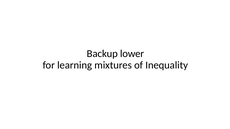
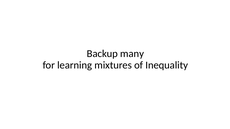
lower: lower -> many
